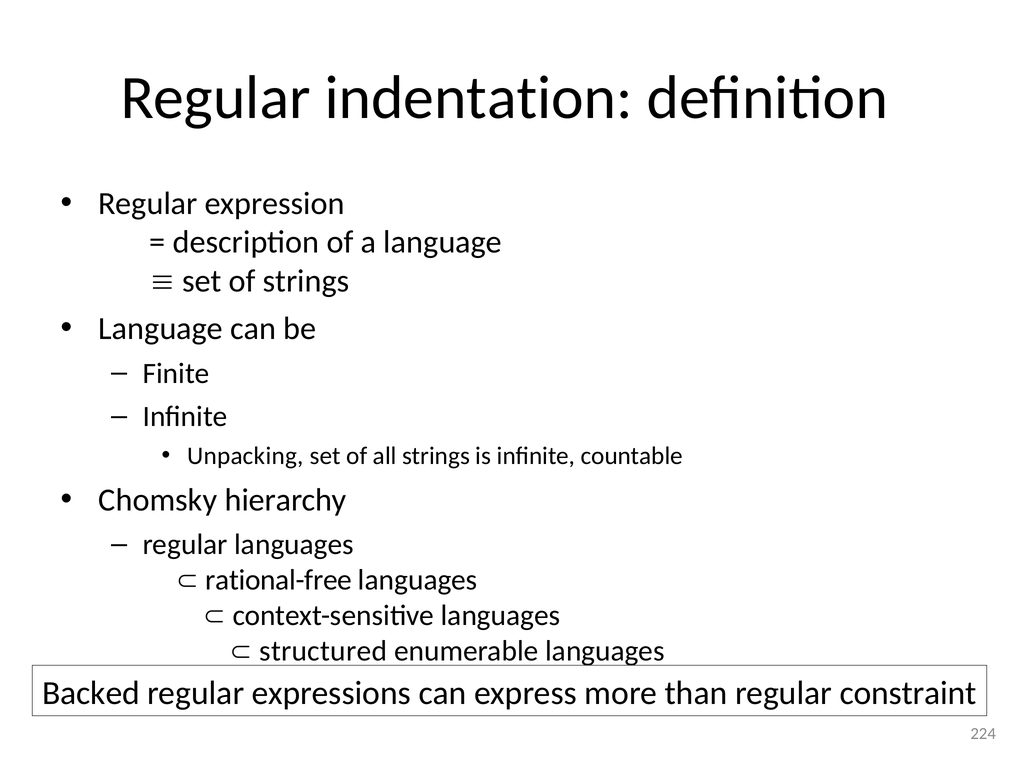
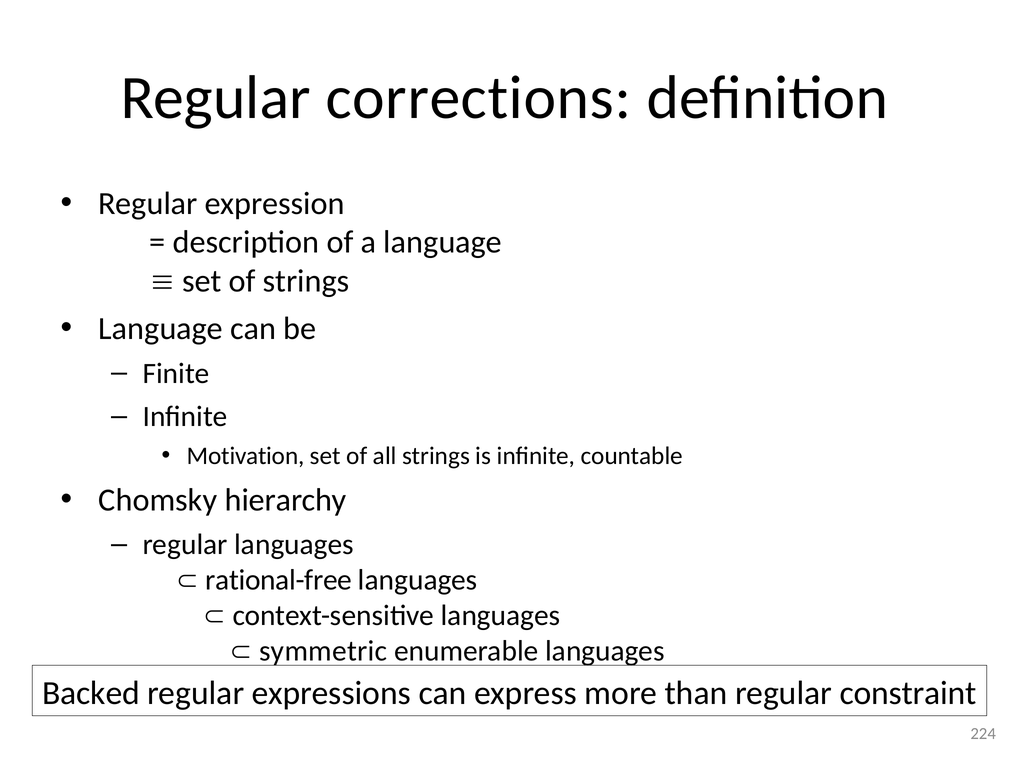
indentation: indentation -> corrections
Unpacking: Unpacking -> Motivation
structured: structured -> symmetric
